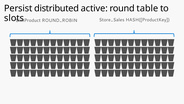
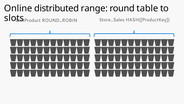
Persist: Persist -> Online
active: active -> range
